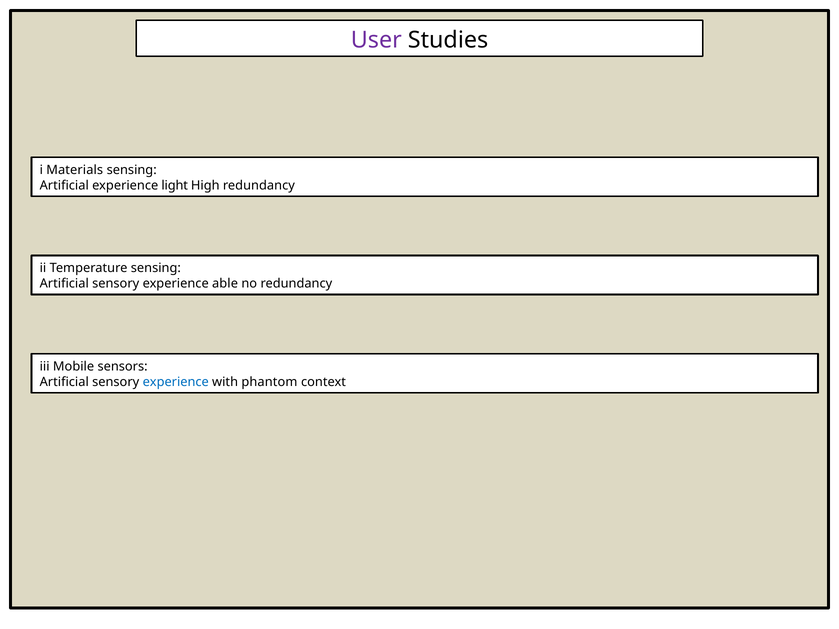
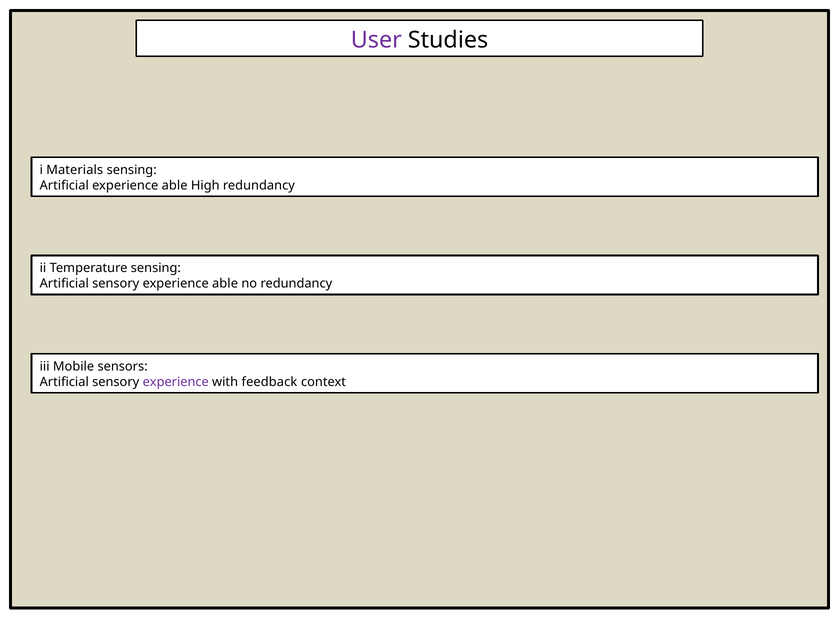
Artificial experience light: light -> able
experience at (176, 382) colour: blue -> purple
phantom: phantom -> feedback
